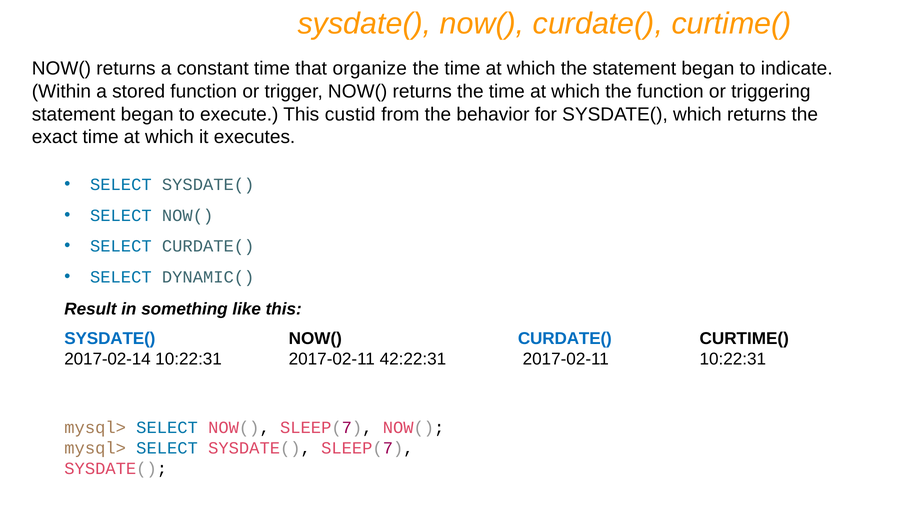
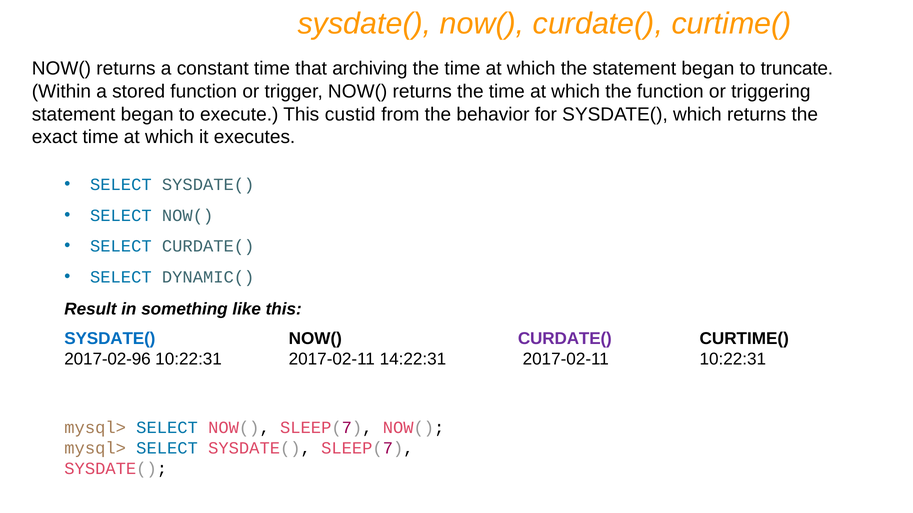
organize: organize -> archiving
indicate: indicate -> truncate
CURDATE( at (565, 339) colour: blue -> purple
2017-02-14: 2017-02-14 -> 2017-02-96
42:22:31: 42:22:31 -> 14:22:31
